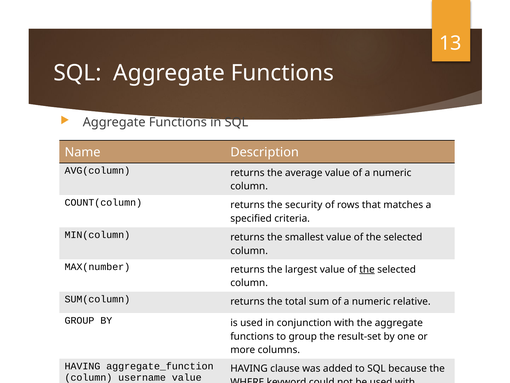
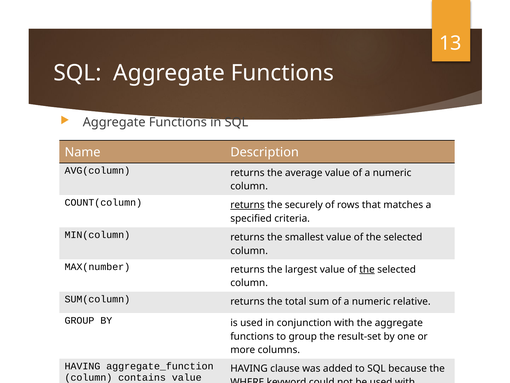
returns at (247, 205) underline: none -> present
security: security -> securely
username: username -> contains
